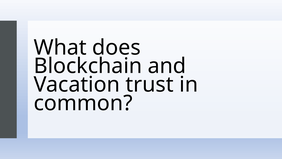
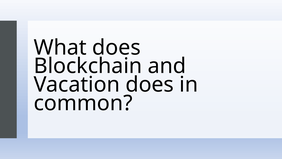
Vacation trust: trust -> does
